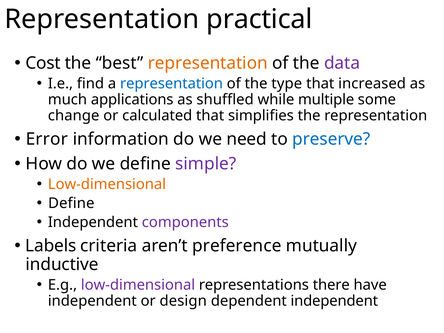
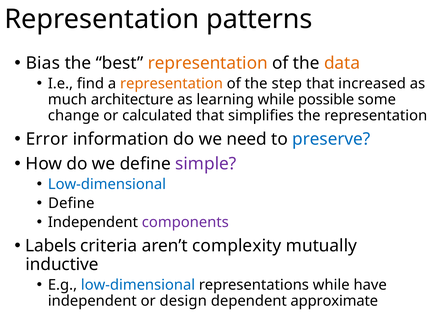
practical: practical -> patterns
Cost: Cost -> Bias
data colour: purple -> orange
representation at (172, 84) colour: blue -> orange
type: type -> step
applications: applications -> architecture
shuffled: shuffled -> learning
multiple: multiple -> possible
Low-dimensional at (107, 184) colour: orange -> blue
preference: preference -> complexity
low-dimensional at (138, 285) colour: purple -> blue
representations there: there -> while
dependent independent: independent -> approximate
